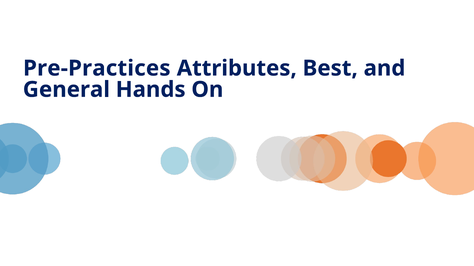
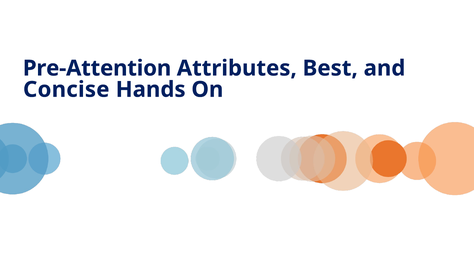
Pre-Practices: Pre-Practices -> Pre-Attention
General: General -> Concise
